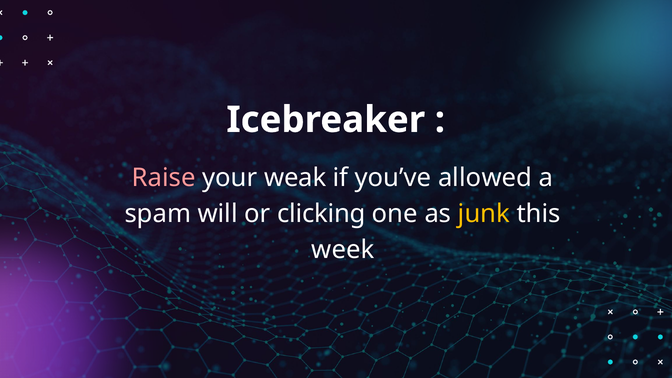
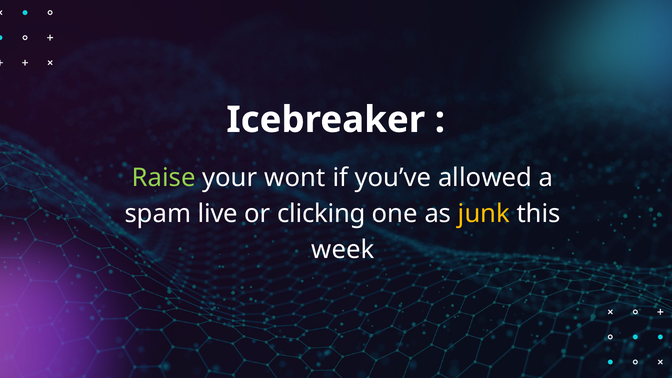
Raise colour: pink -> light green
weak: weak -> wont
will: will -> live
